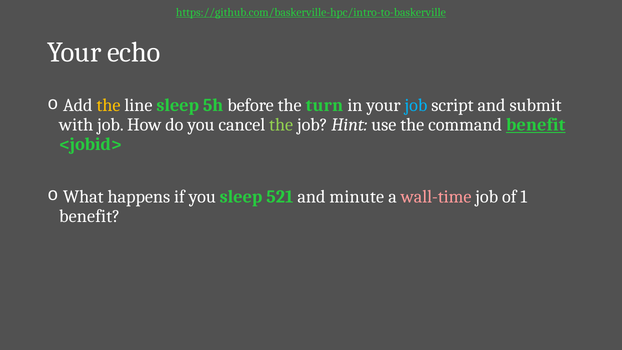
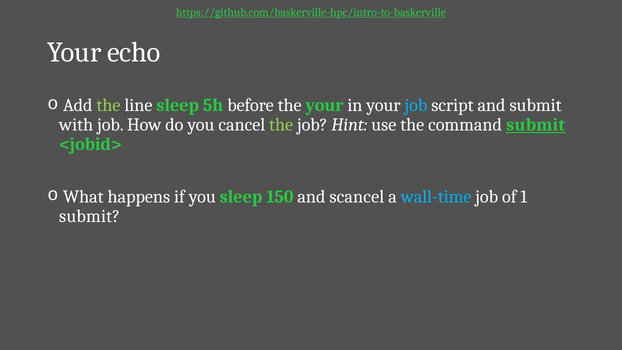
the at (109, 105) colour: yellow -> light green
the turn: turn -> your
command benefit: benefit -> submit
521: 521 -> 150
minute: minute -> scancel
wall-time colour: pink -> light blue
benefit at (90, 216): benefit -> submit
